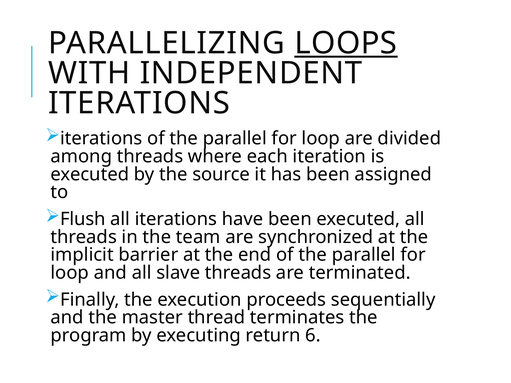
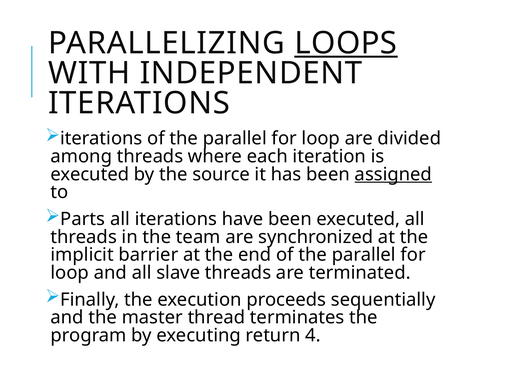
assigned underline: none -> present
Flush: Flush -> Parts
6: 6 -> 4
